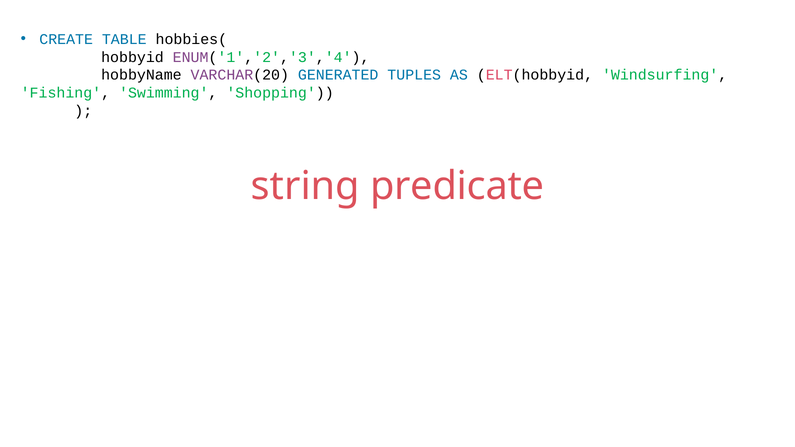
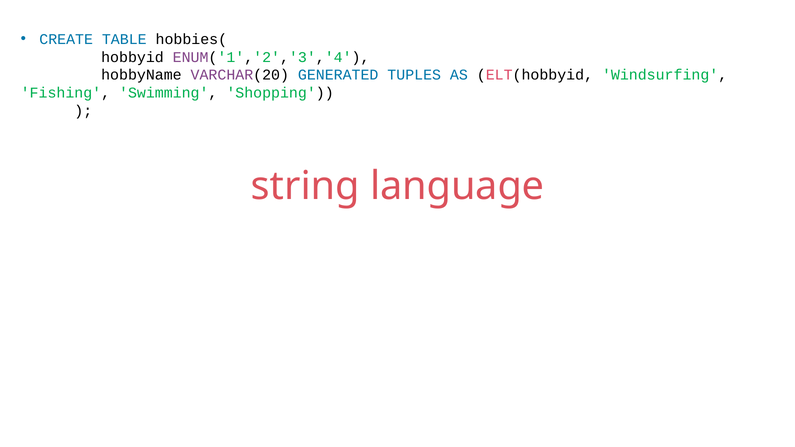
predicate: predicate -> language
